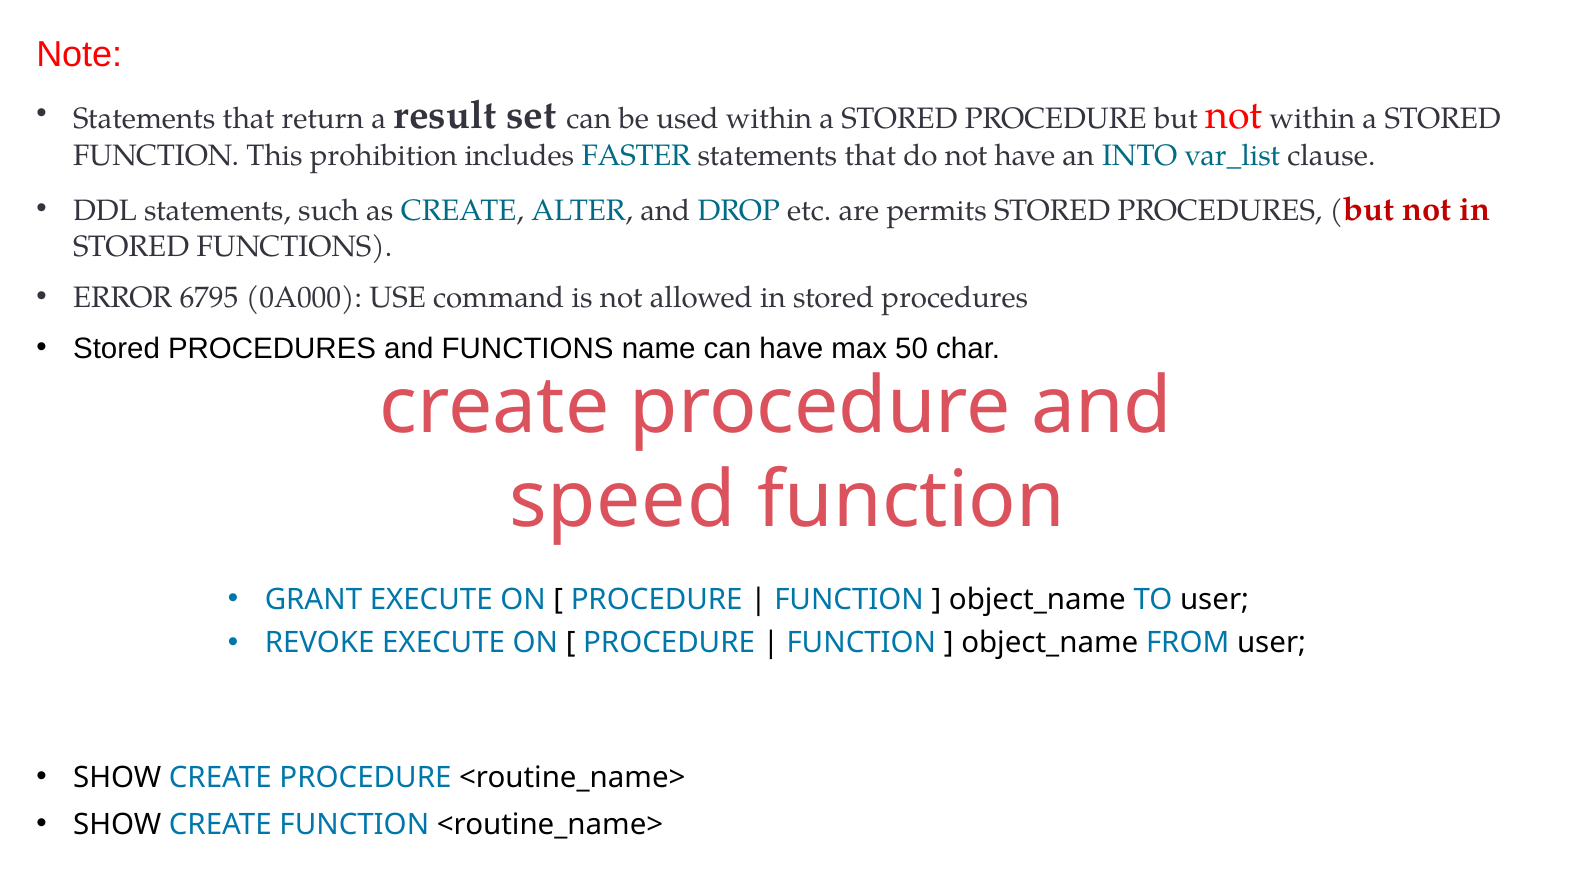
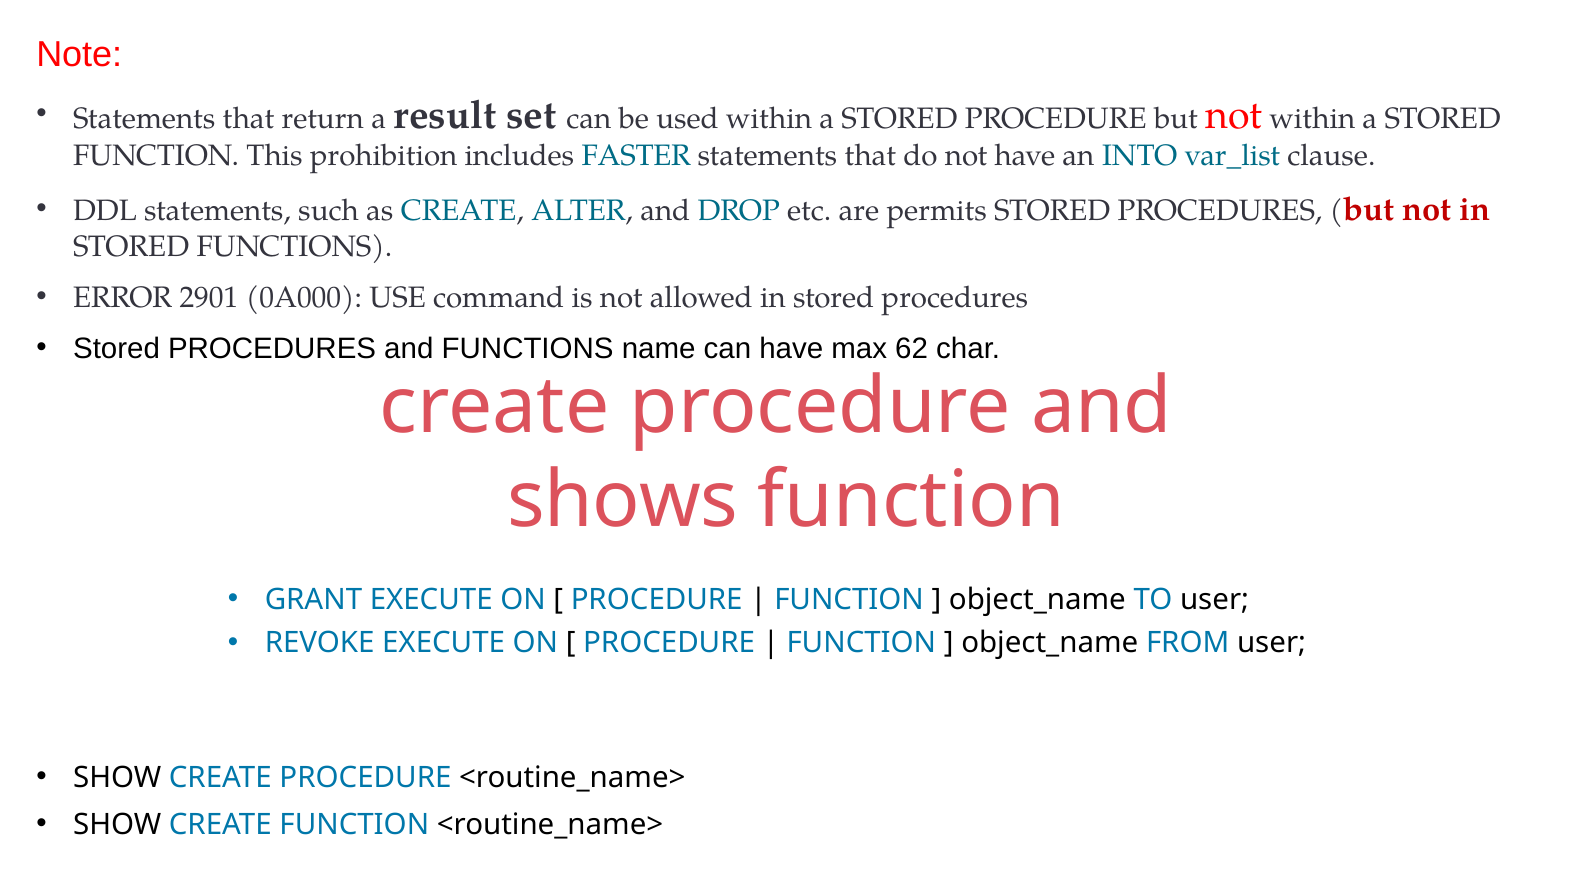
6795: 6795 -> 2901
50: 50 -> 62
speed: speed -> shows
